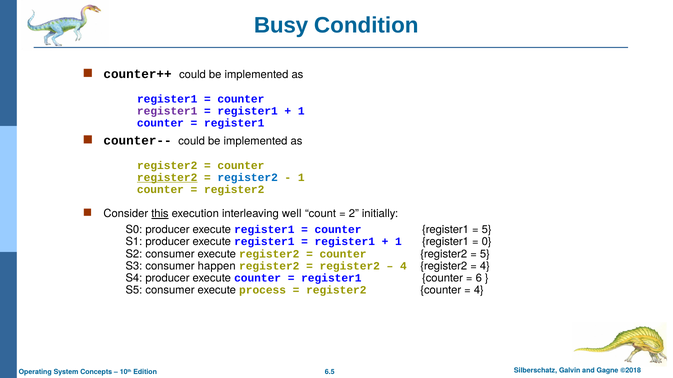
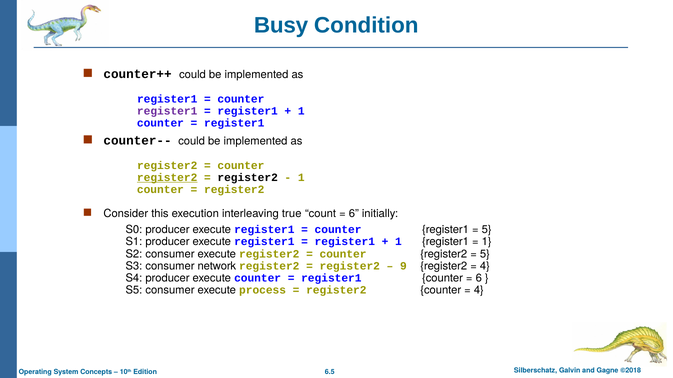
register2 at (248, 178) colour: blue -> black
this underline: present -> none
well: well -> true
2 at (354, 214): 2 -> 6
0 at (487, 242): 0 -> 1
happen: happen -> network
4 at (403, 266): 4 -> 9
